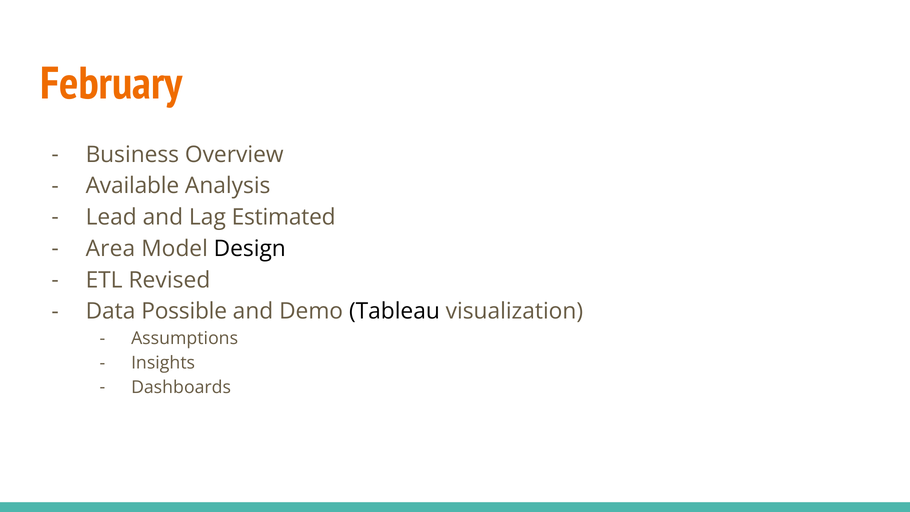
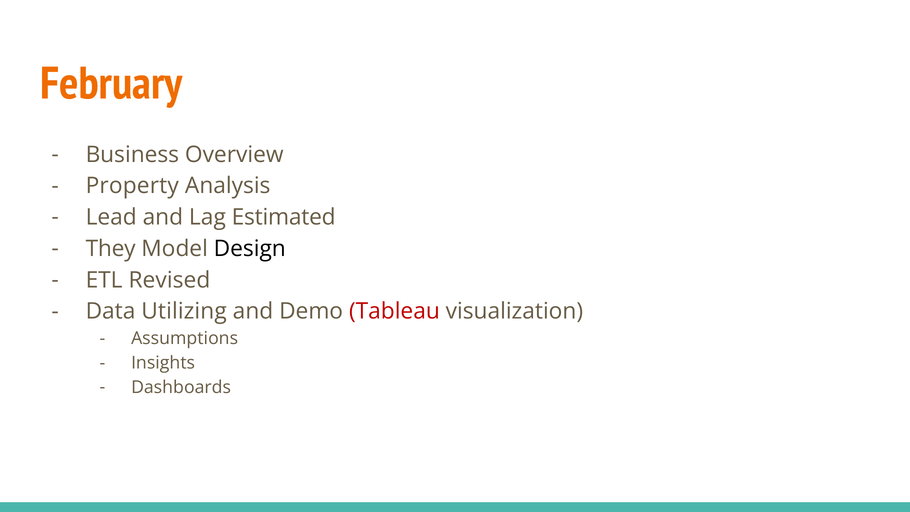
Available: Available -> Property
Area: Area -> They
Possible: Possible -> Utilizing
Tableau colour: black -> red
